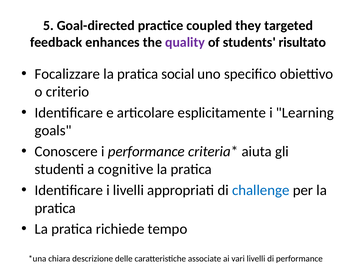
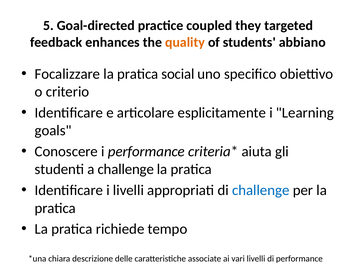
quality colour: purple -> orange
risultato: risultato -> abbiano
a cognitive: cognitive -> challenge
